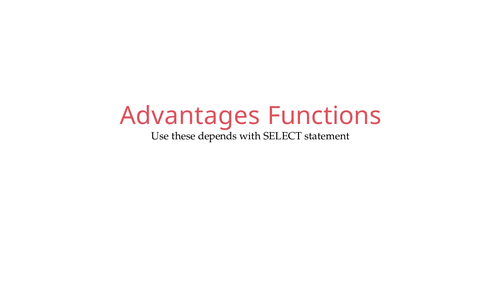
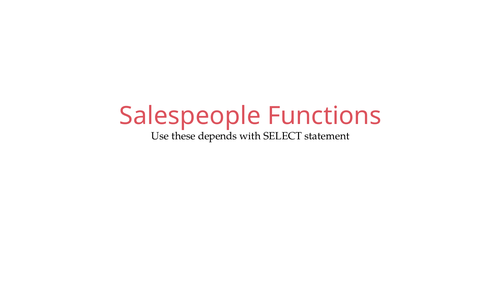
Advantages: Advantages -> Salespeople
